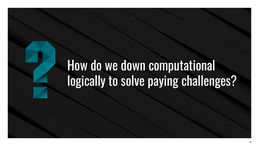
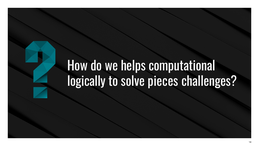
down: down -> helps
paying: paying -> pieces
